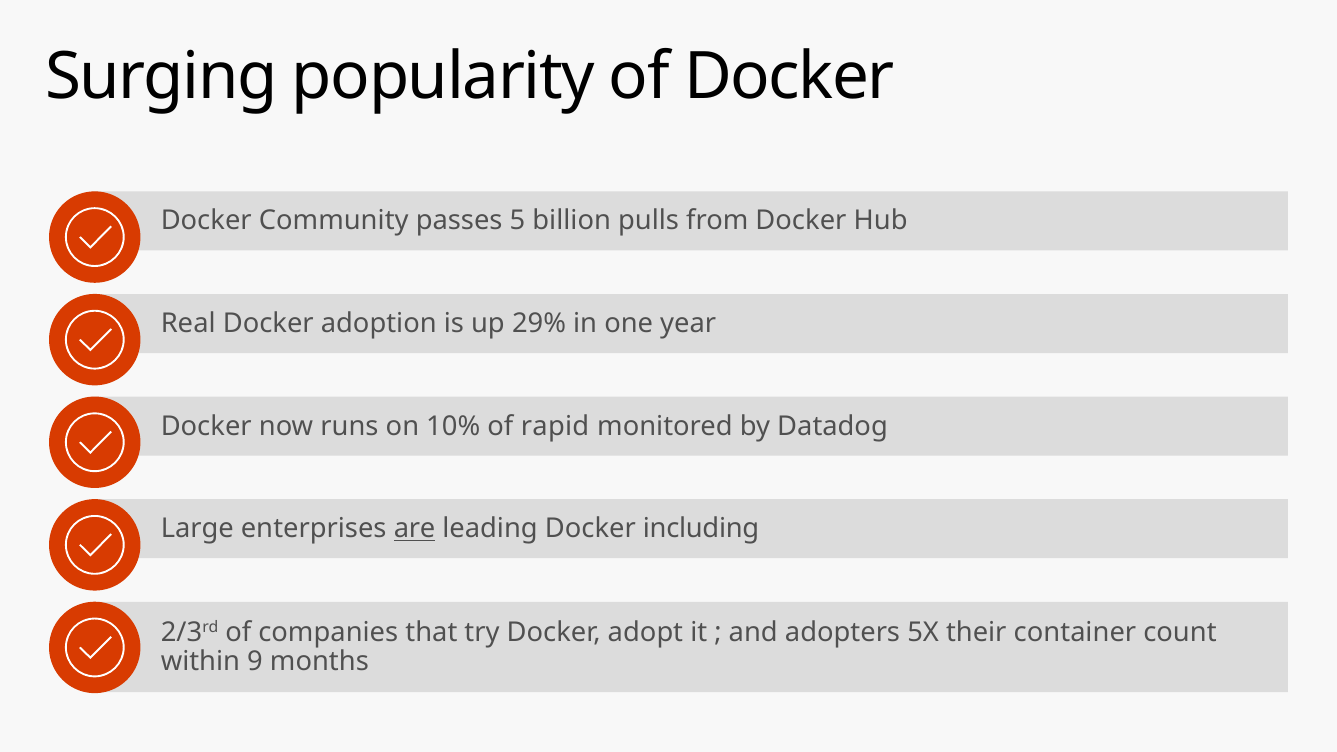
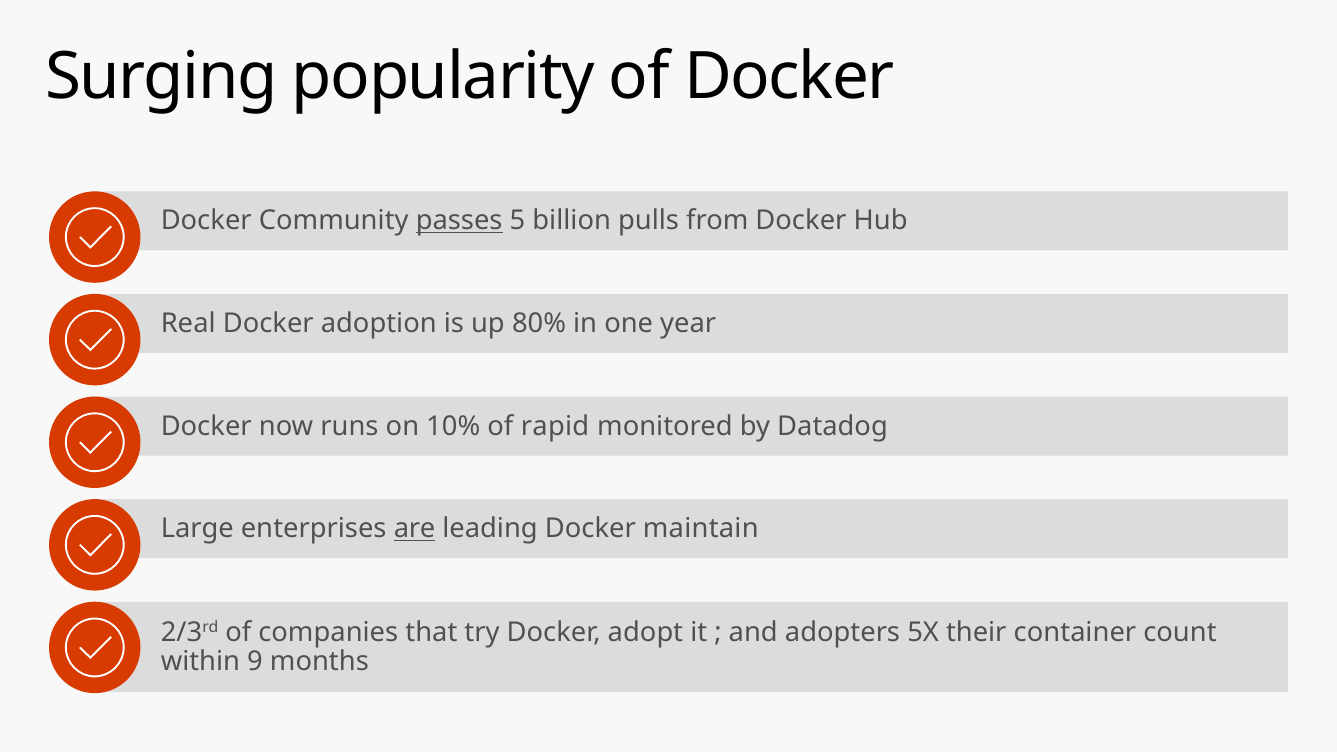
passes underline: none -> present
29%: 29% -> 80%
including: including -> maintain
